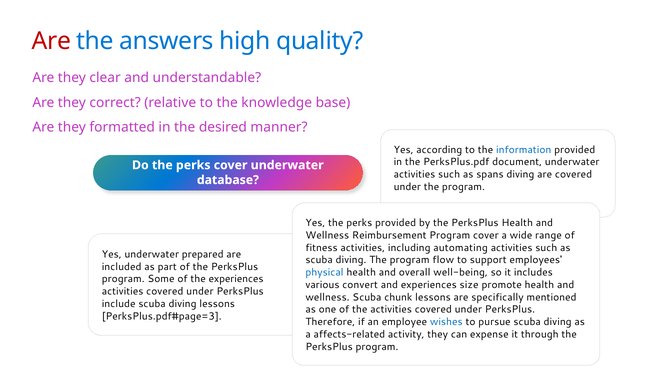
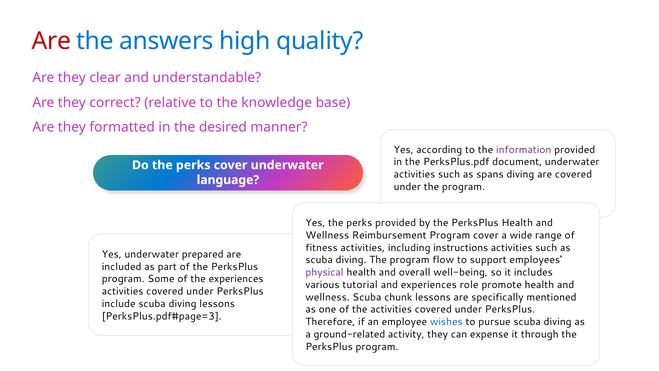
information colour: blue -> purple
database: database -> language
automating: automating -> instructions
physical colour: blue -> purple
convert: convert -> tutorial
size: size -> role
affects-related: affects-related -> ground-related
